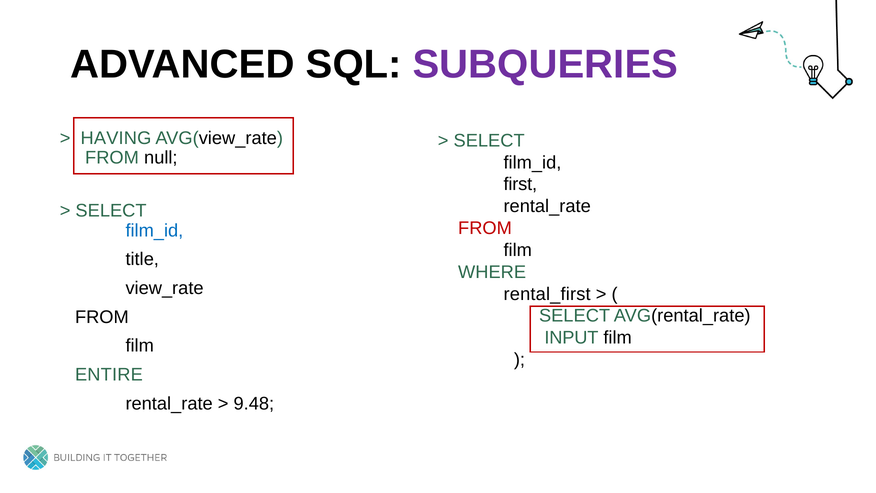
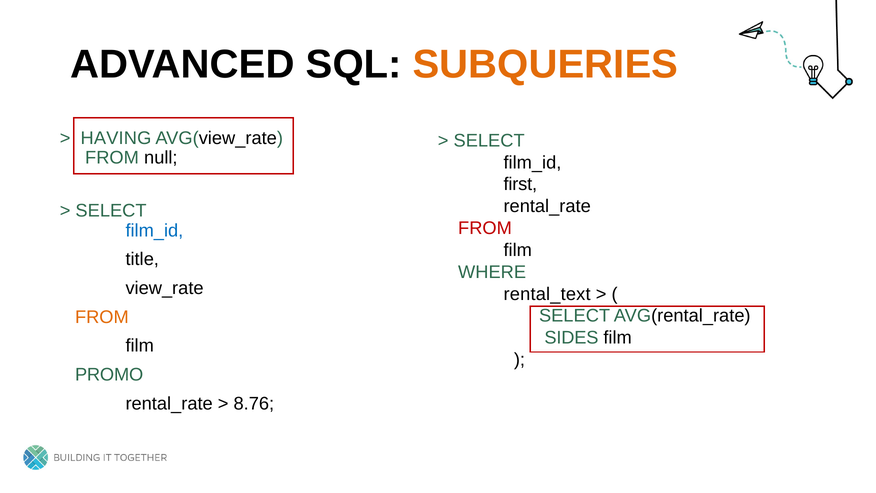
SUBQUERIES colour: purple -> orange
rental_first: rental_first -> rental_text
FROM at (102, 317) colour: black -> orange
INPUT: INPUT -> SIDES
ENTIRE: ENTIRE -> PROMO
9.48: 9.48 -> 8.76
